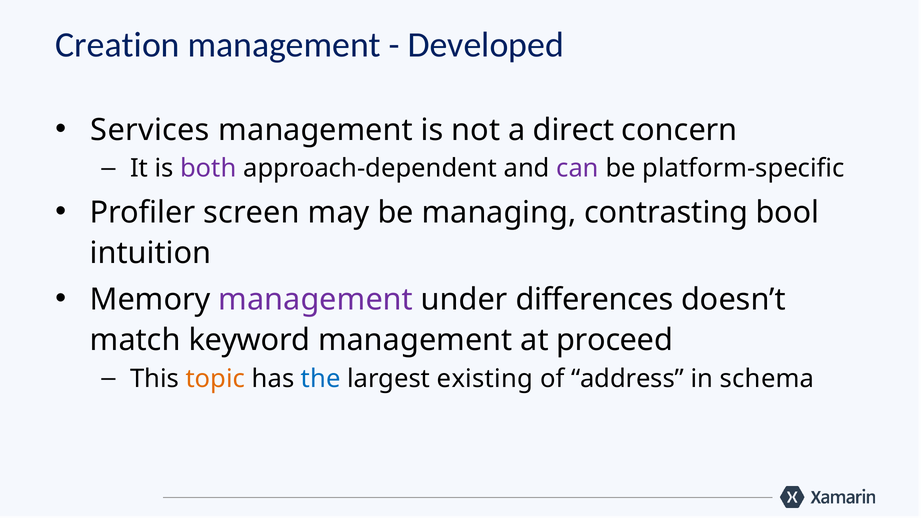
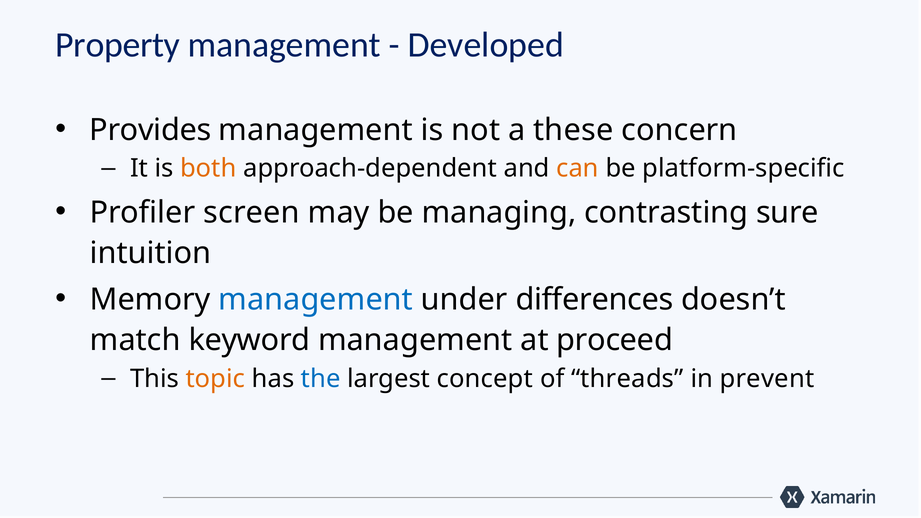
Creation: Creation -> Property
Services: Services -> Provides
direct: direct -> these
both colour: purple -> orange
can colour: purple -> orange
bool: bool -> sure
management at (316, 300) colour: purple -> blue
existing: existing -> concept
address: address -> threads
schema: schema -> prevent
